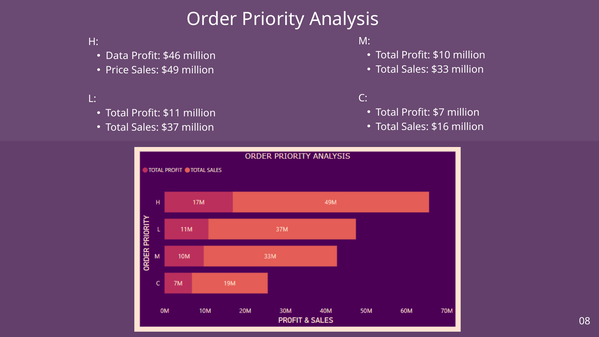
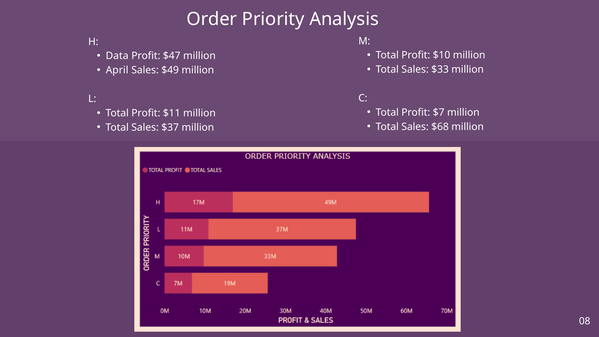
$46: $46 -> $47
Price: Price -> April
$16: $16 -> $68
